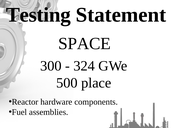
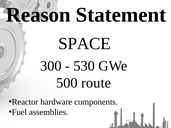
Testing: Testing -> Reason
324: 324 -> 530
place: place -> route
